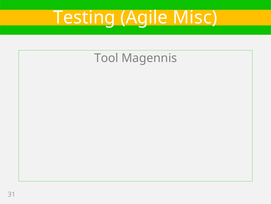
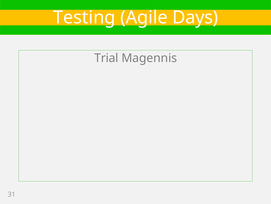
Misc: Misc -> Days
Tool: Tool -> Trial
